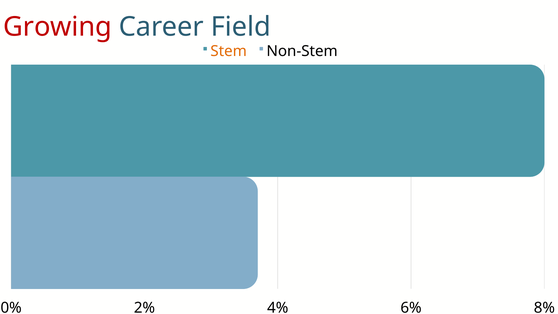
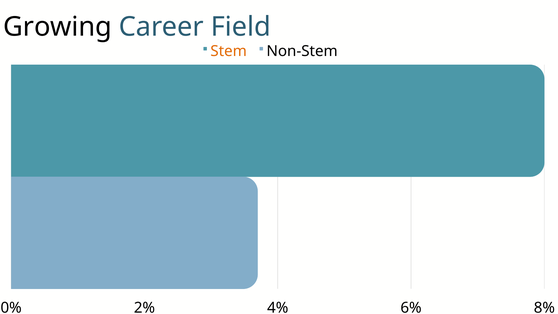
Growing colour: red -> black
